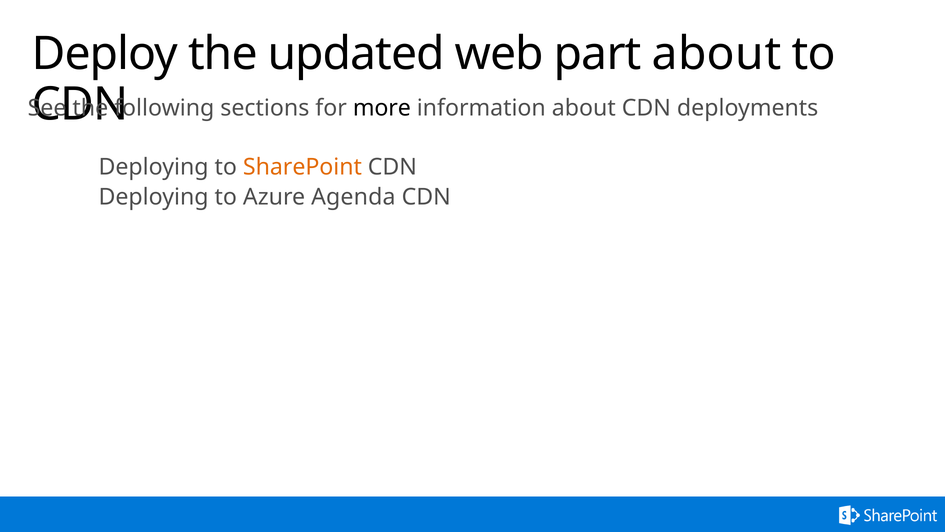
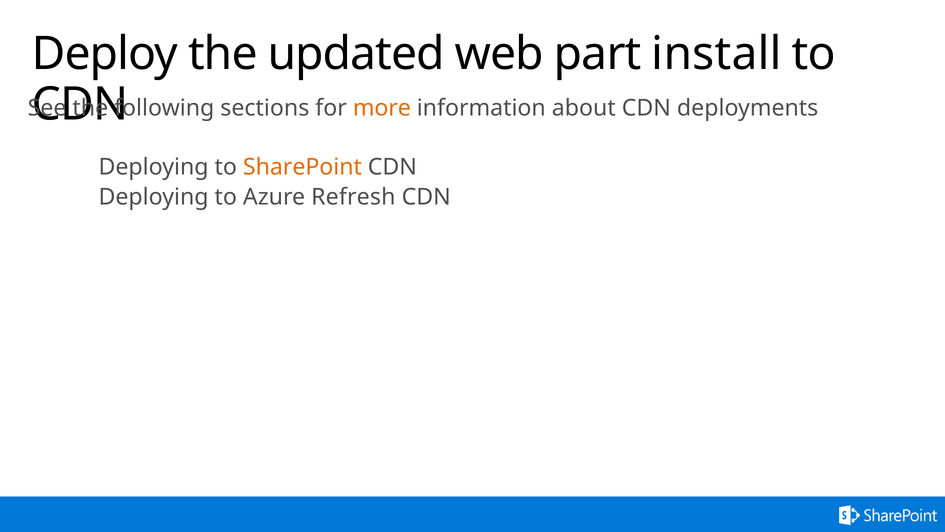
part about: about -> install
more colour: black -> orange
Agenda: Agenda -> Refresh
